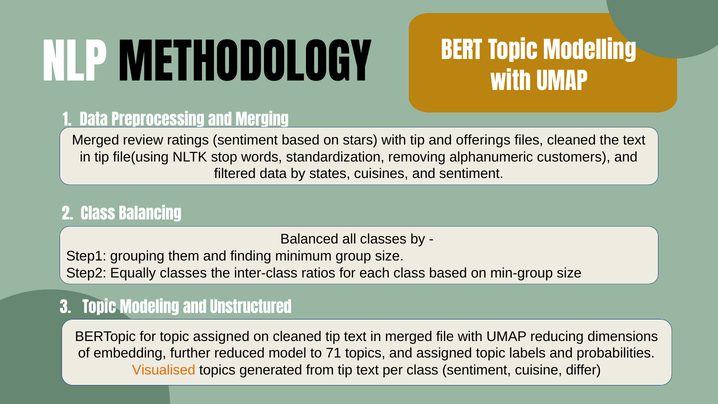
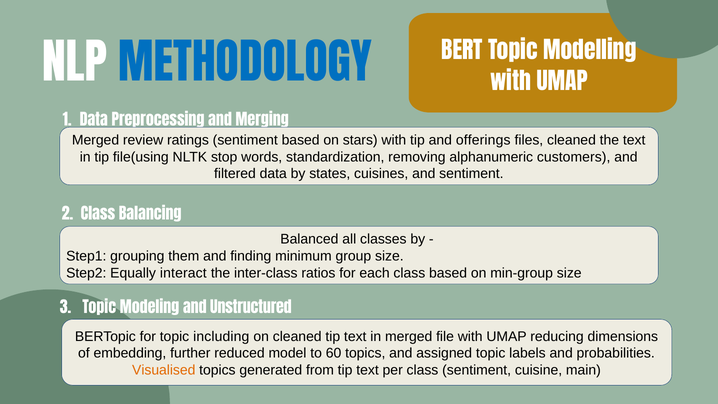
METHODOLOGY colour: black -> blue
Equally classes: classes -> interact
topic assigned: assigned -> including
71: 71 -> 60
differ: differ -> main
